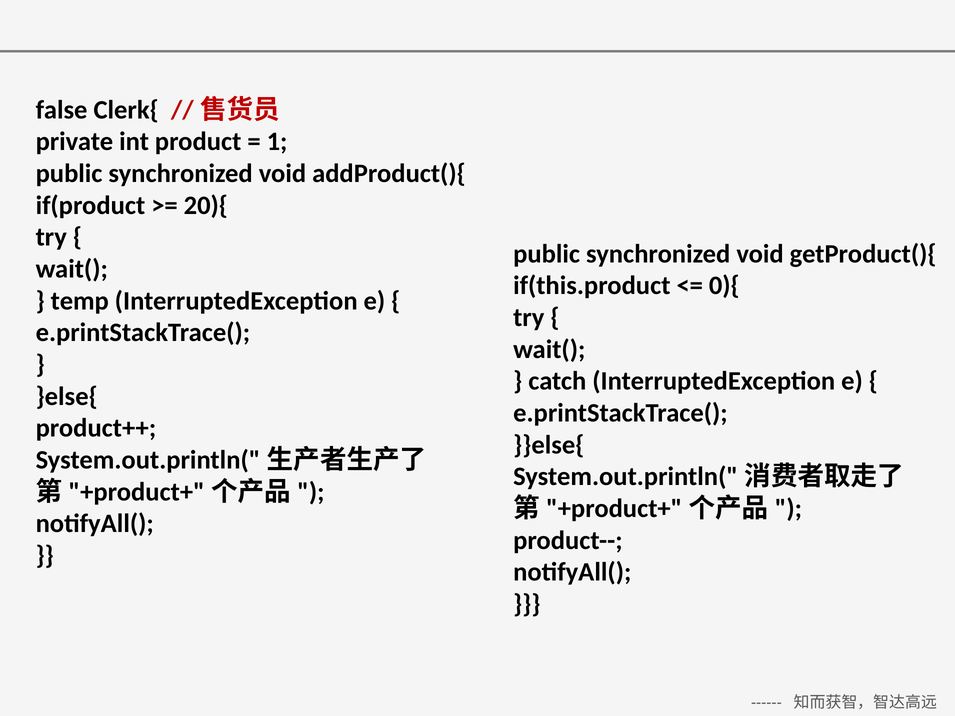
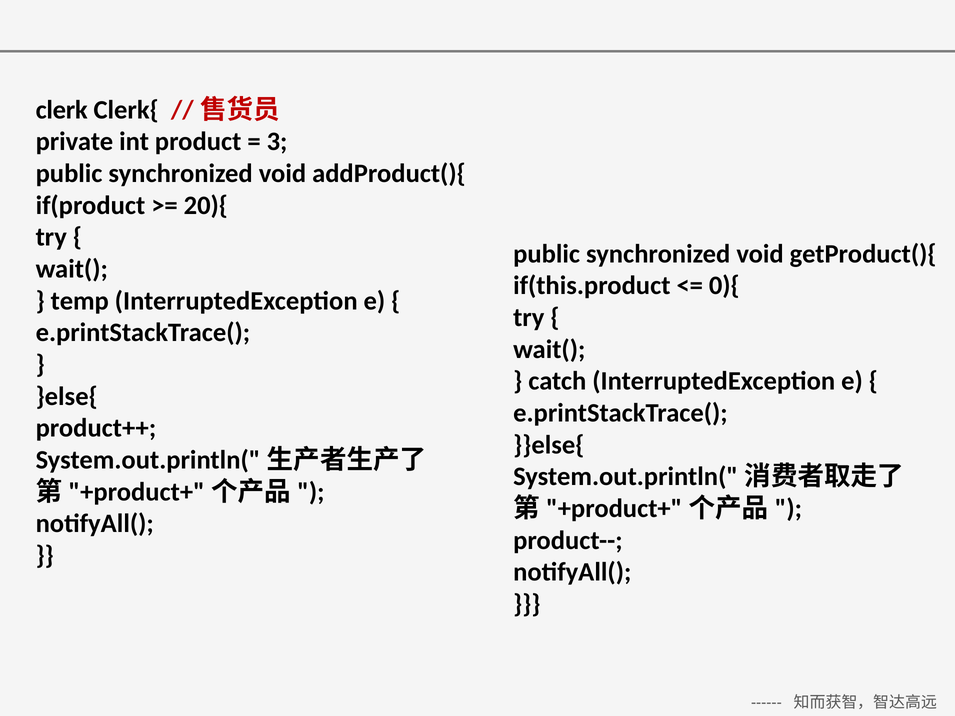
false: false -> clerk
1: 1 -> 3
